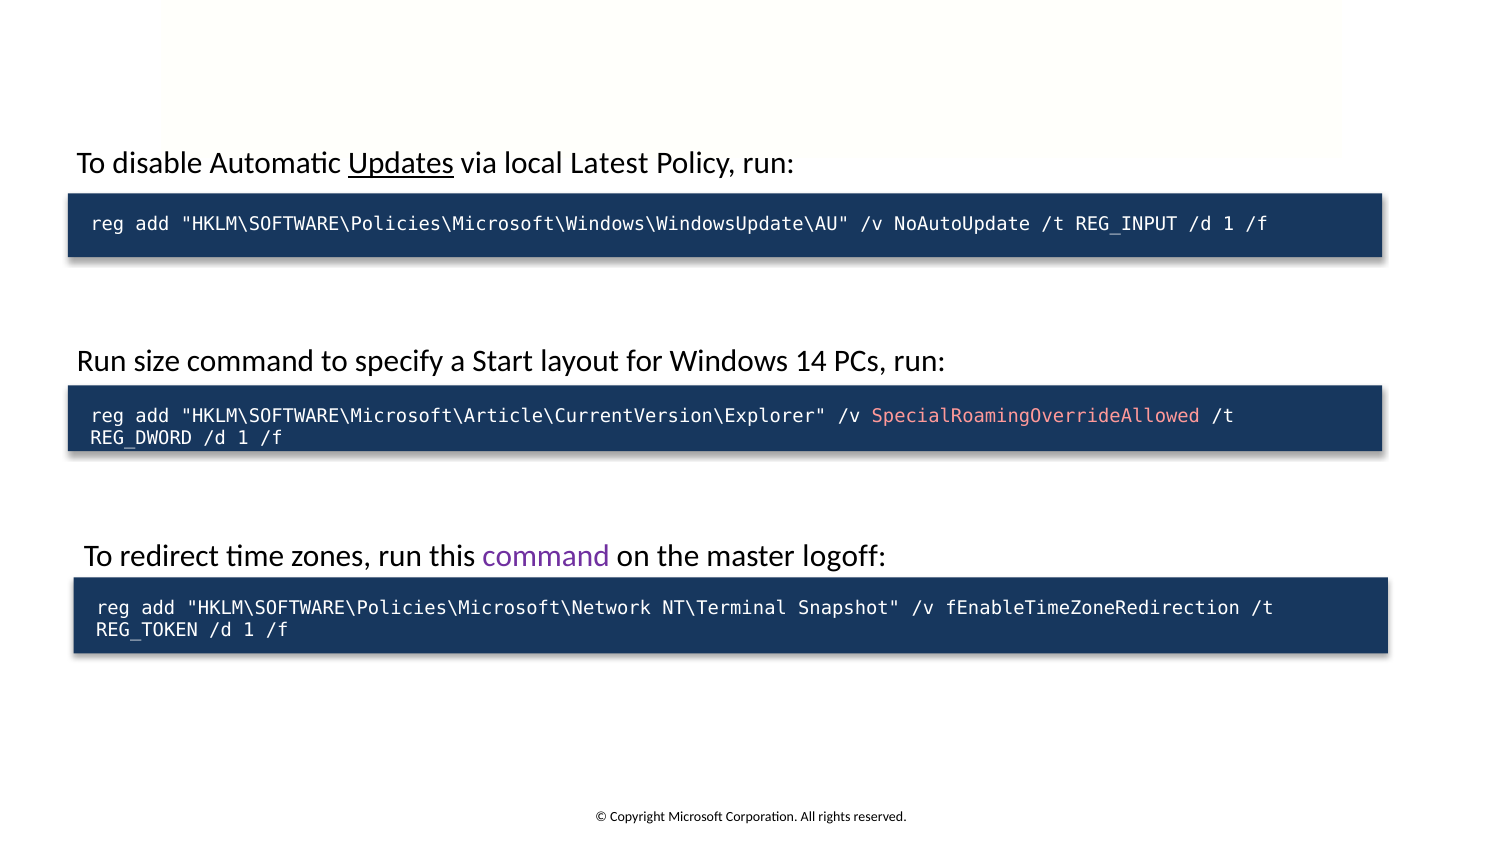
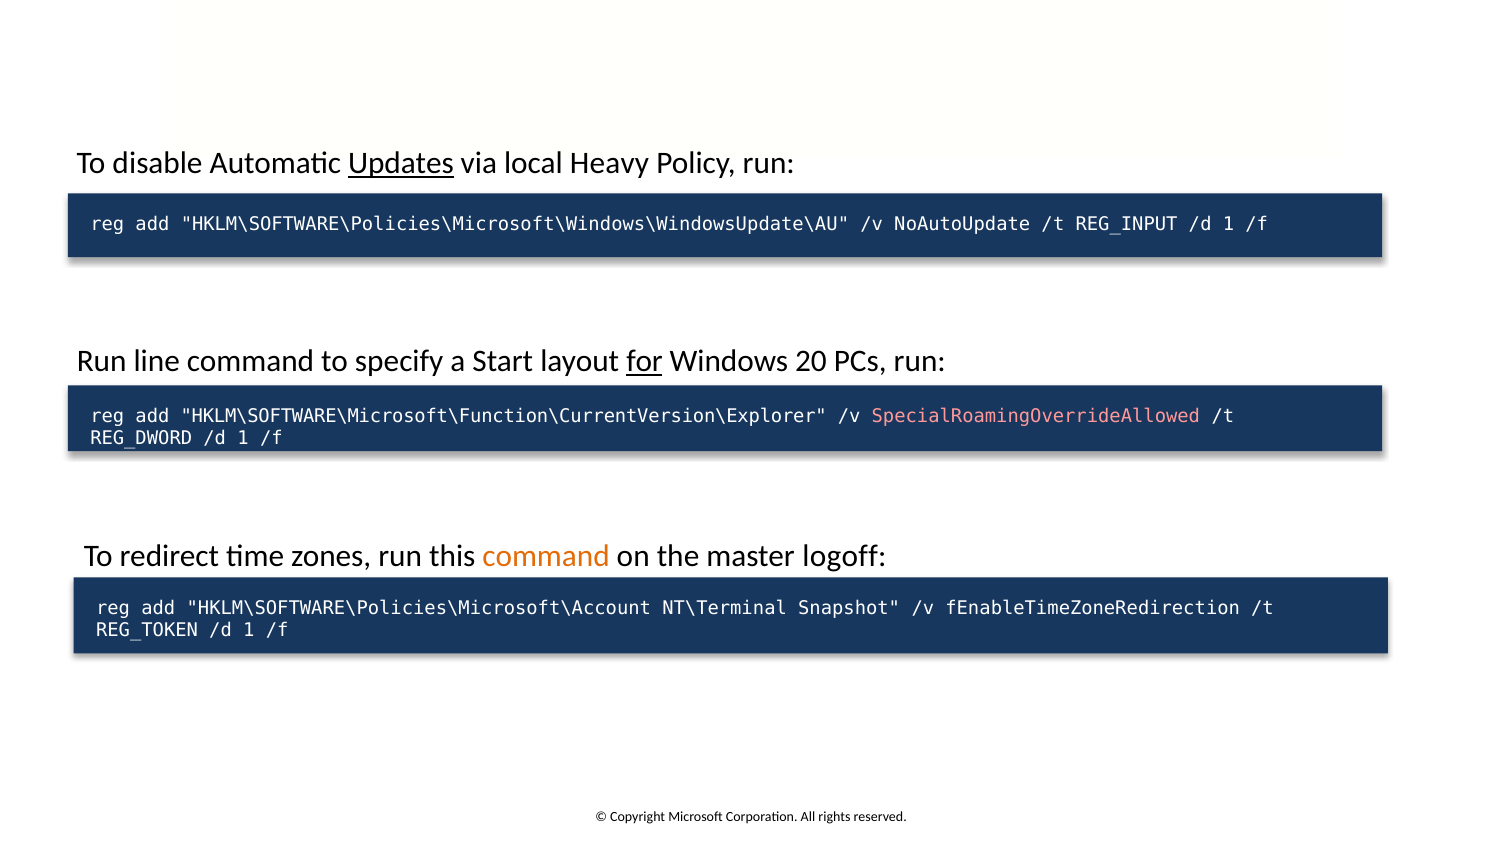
Latest: Latest -> Heavy
size: size -> line
for underline: none -> present
14: 14 -> 20
HKLM\SOFTWARE\Microsoft\Article\CurrentVersion\Explorer: HKLM\SOFTWARE\Microsoft\Article\CurrentVersion\Explorer -> HKLM\SOFTWARE\Microsoft\Function\CurrentVersion\Explorer
command at (546, 556) colour: purple -> orange
HKLM\SOFTWARE\Policies\Microsoft\Network: HKLM\SOFTWARE\Policies\Microsoft\Network -> HKLM\SOFTWARE\Policies\Microsoft\Account
